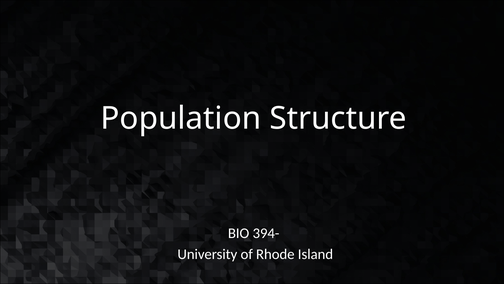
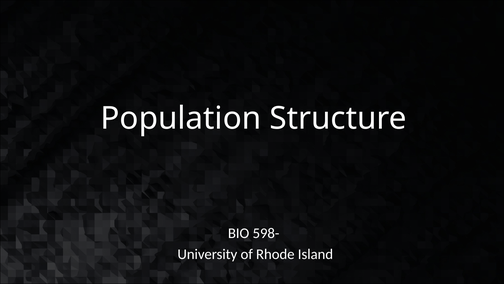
394-: 394- -> 598-
